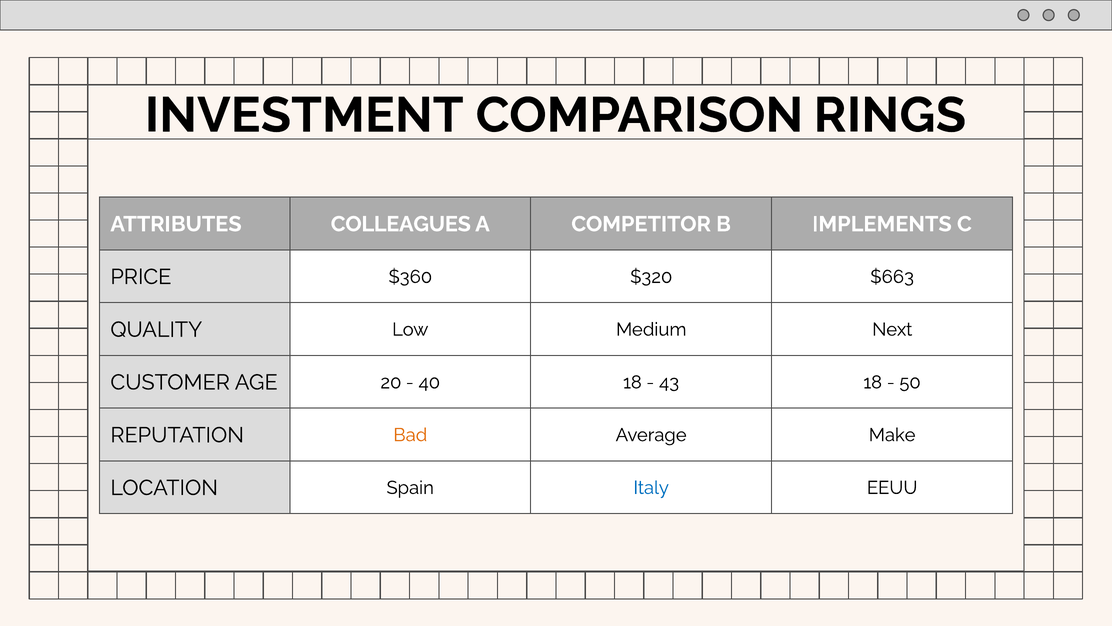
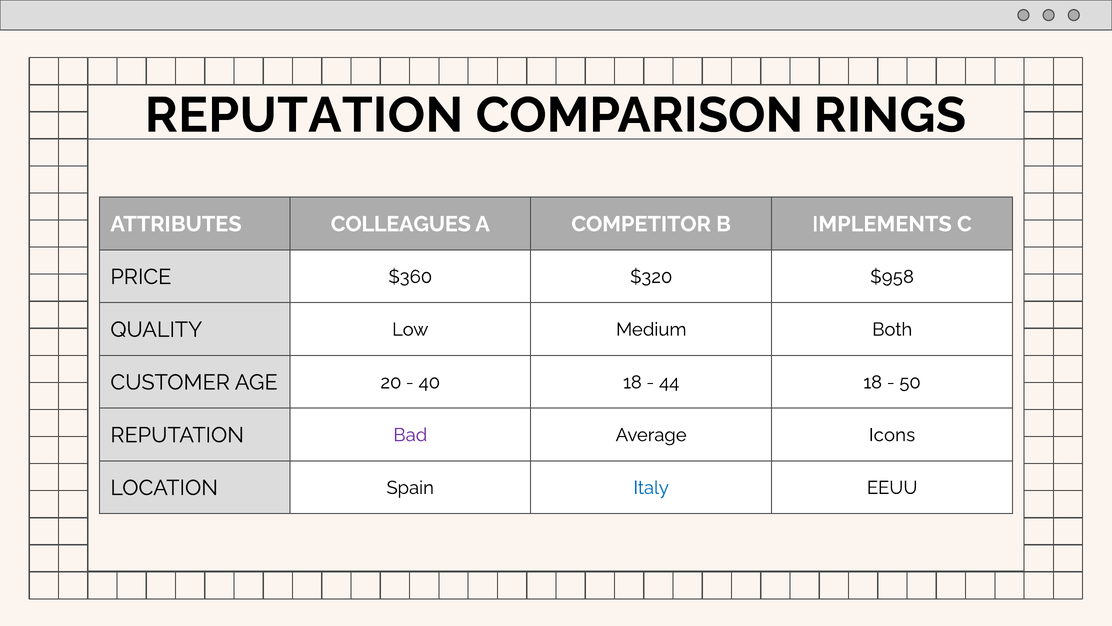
INVESTMENT at (304, 115): INVESTMENT -> REPUTATION
$663: $663 -> $958
Next: Next -> Both
43: 43 -> 44
Bad colour: orange -> purple
Make: Make -> Icons
